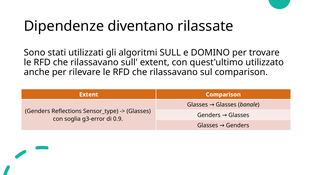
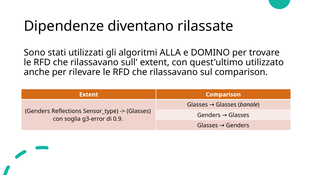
algoritmi SULL: SULL -> ALLA
